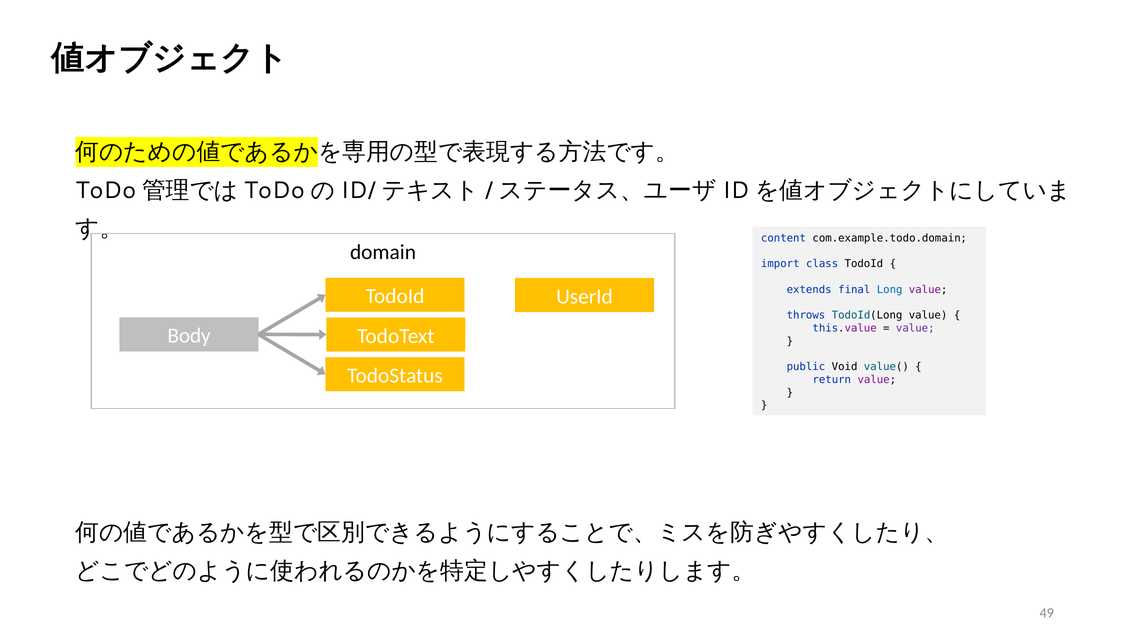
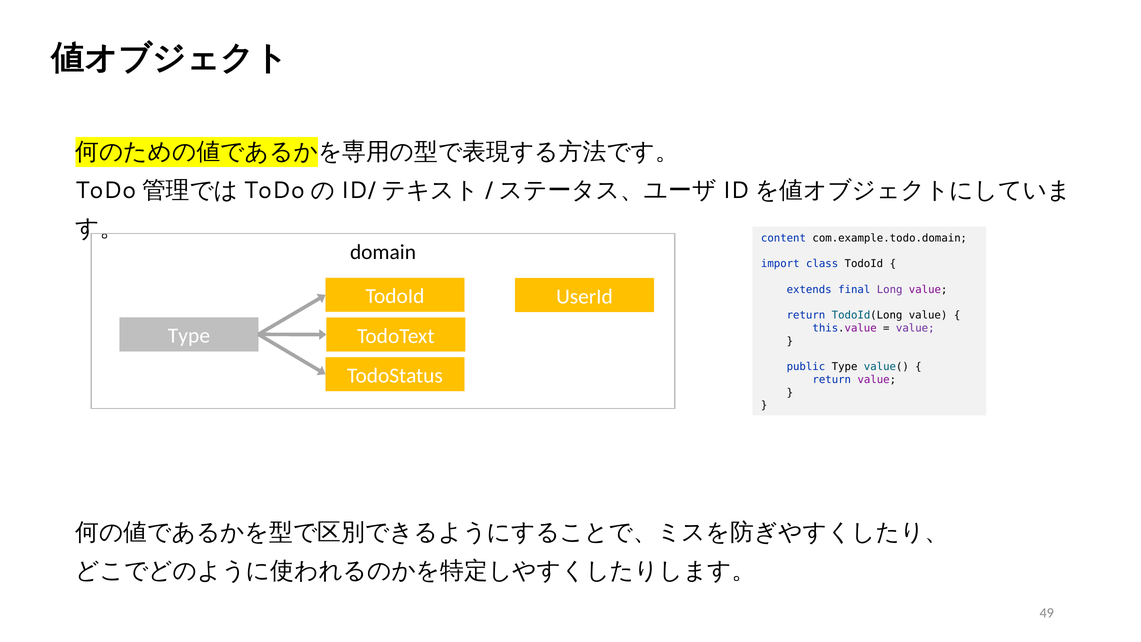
Long colour: blue -> purple
throws at (806, 315): throws -> return
Body at (189, 336): Body -> Type
public Void: Void -> Type
